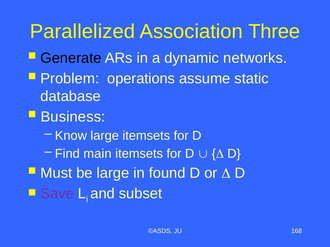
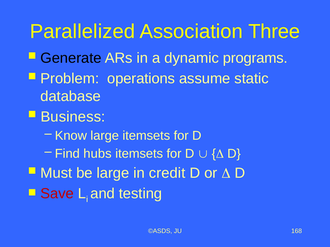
networks: networks -> programs
main: main -> hubs
found: found -> credit
Save colour: purple -> red
subset: subset -> testing
